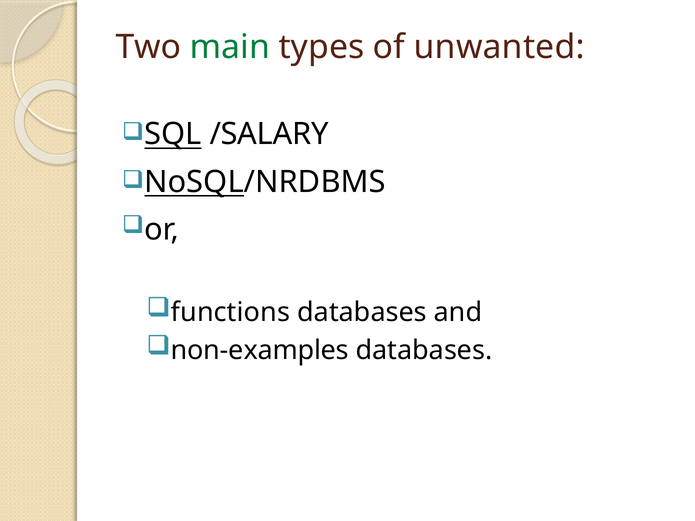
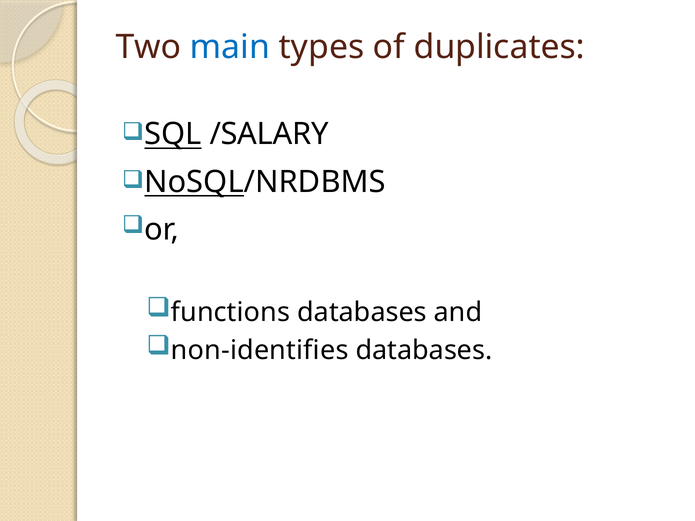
main colour: green -> blue
unwanted: unwanted -> duplicates
non-examples: non-examples -> non-identifies
